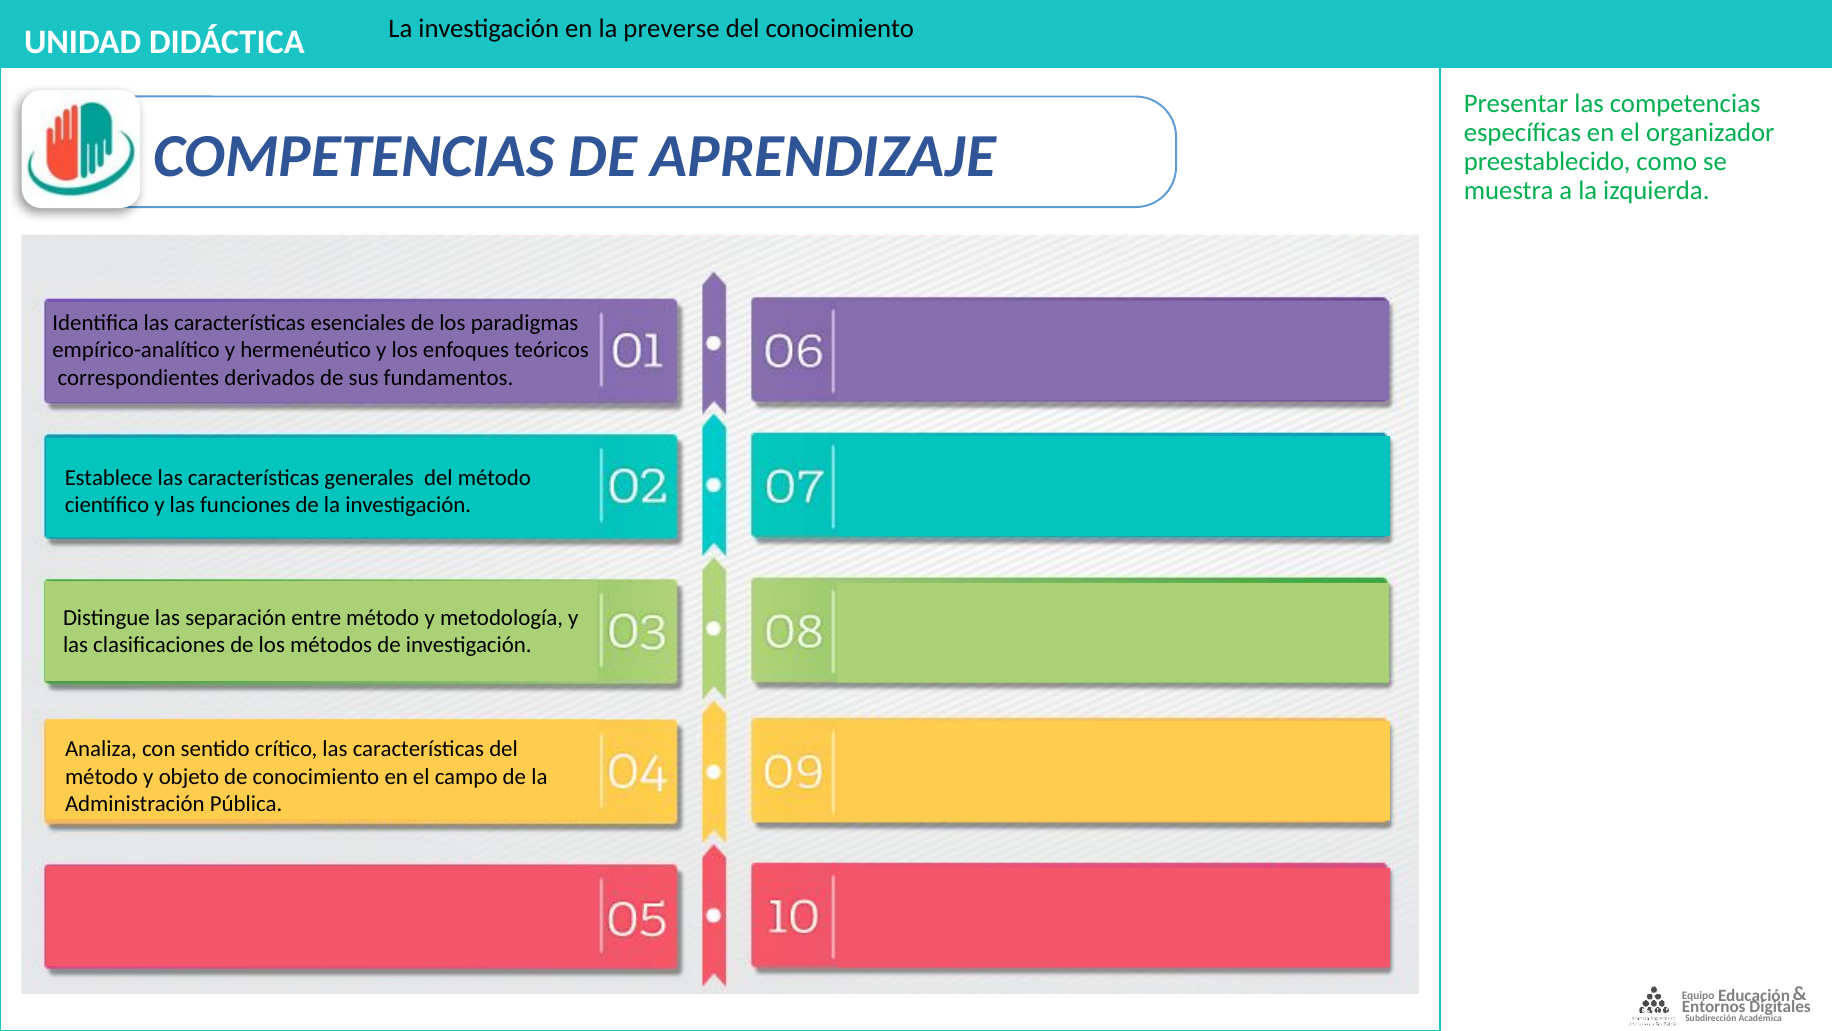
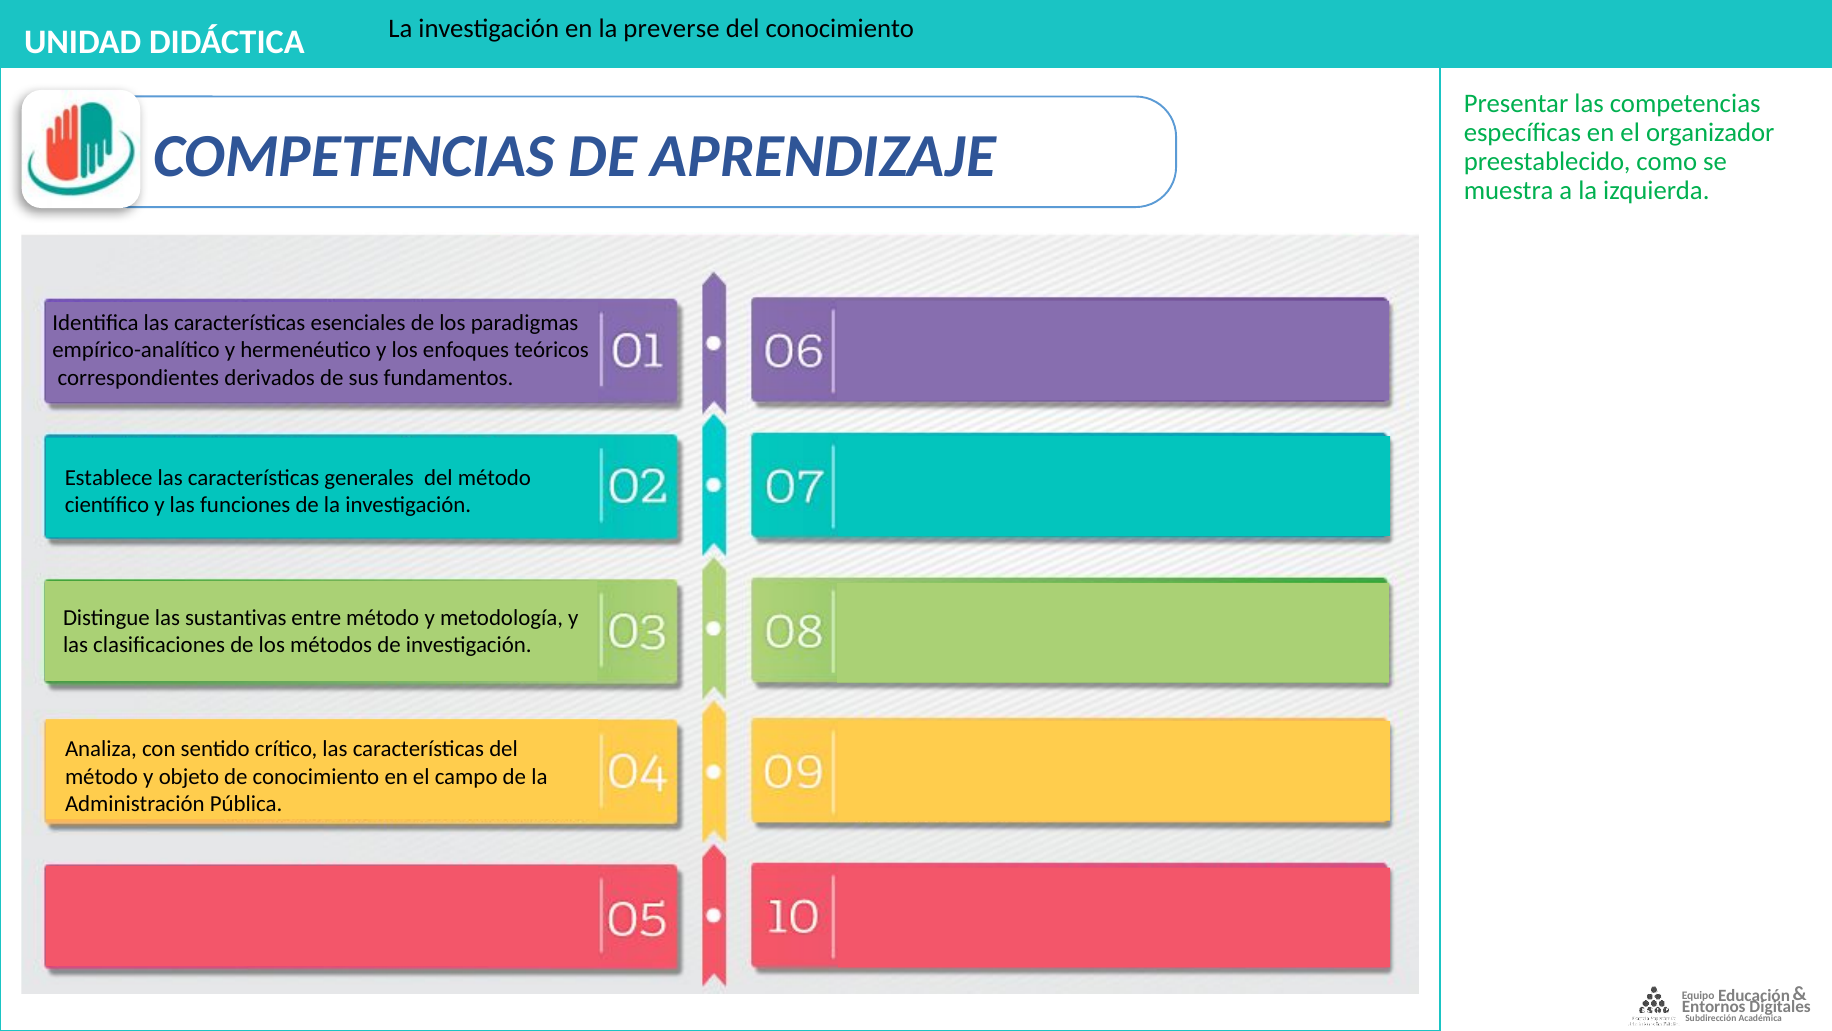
separación: separación -> sustantivas
